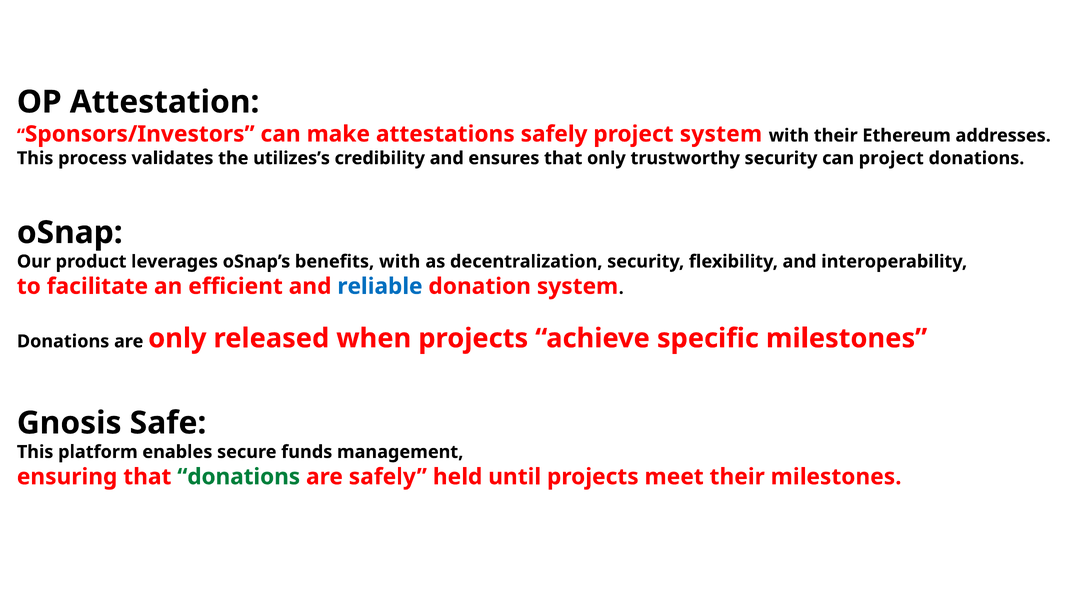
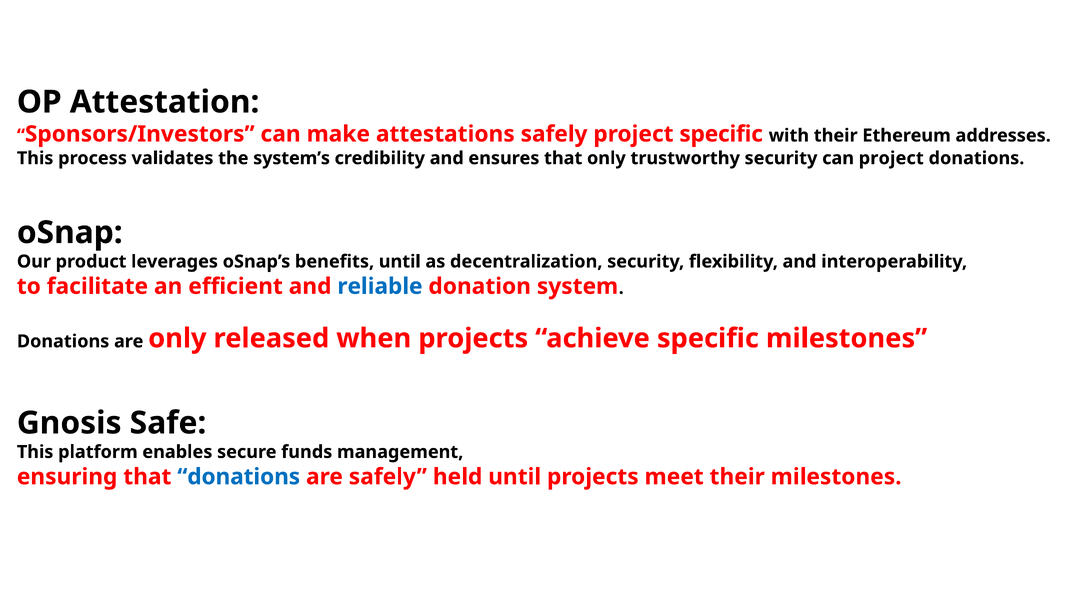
project system: system -> specific
utilizes’s: utilizes’s -> system’s
benefits with: with -> until
donations at (239, 477) colour: green -> blue
